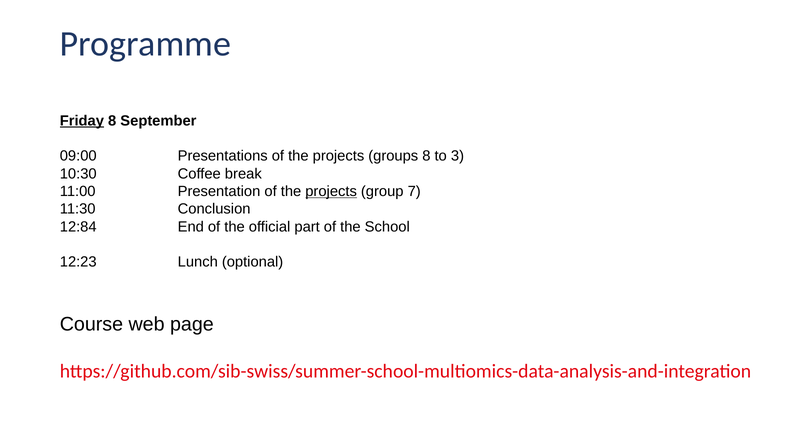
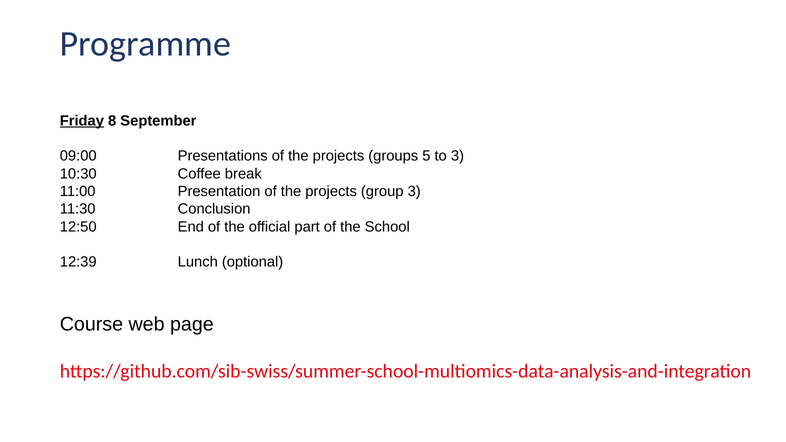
groups 8: 8 -> 5
projects at (331, 191) underline: present -> none
group 7: 7 -> 3
12:84: 12:84 -> 12:50
12:23: 12:23 -> 12:39
